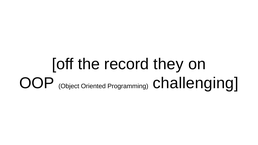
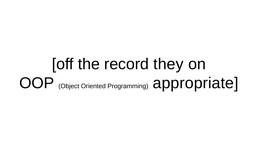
challenging: challenging -> appropriate
